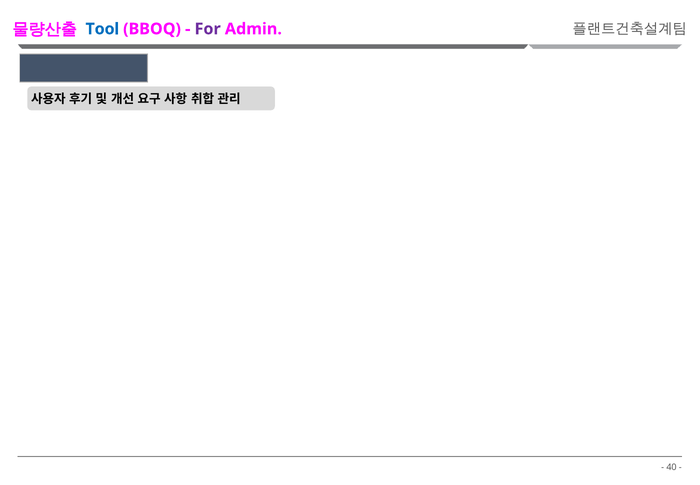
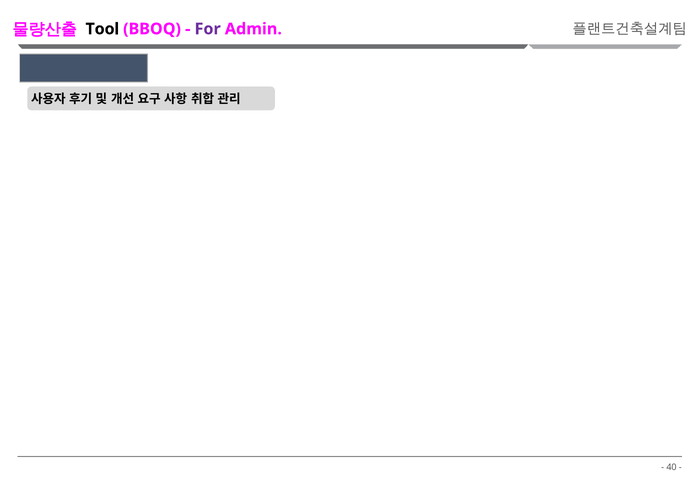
Tool colour: blue -> black
